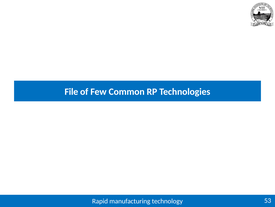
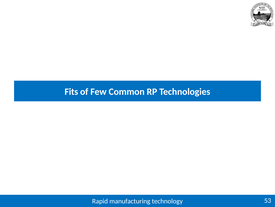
File: File -> Fits
